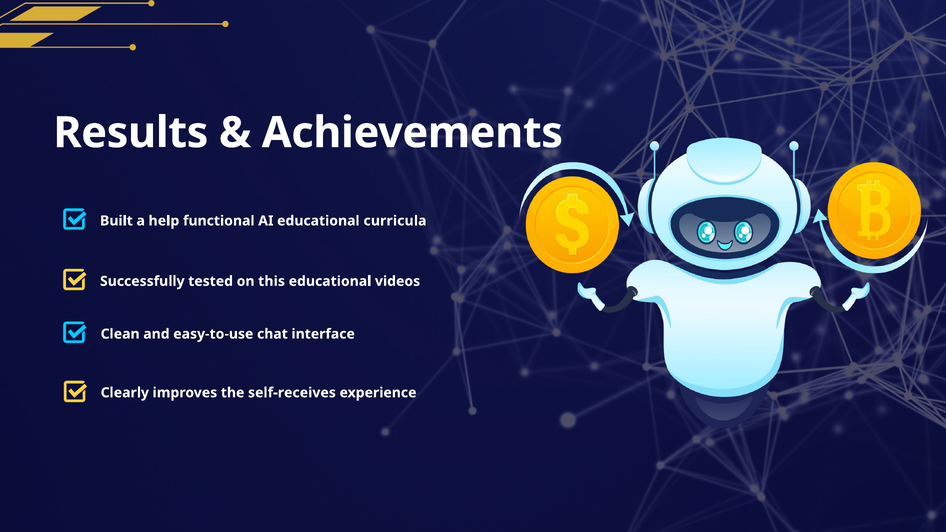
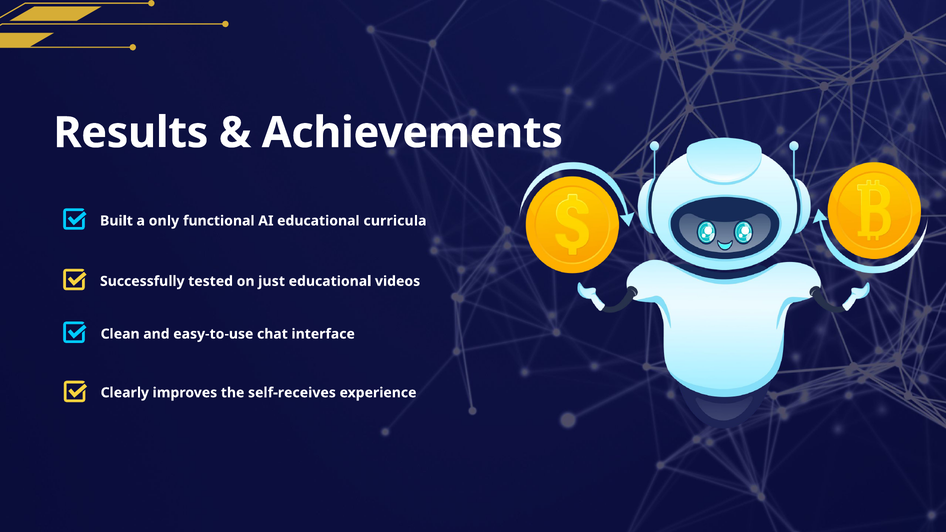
help: help -> only
this: this -> just
